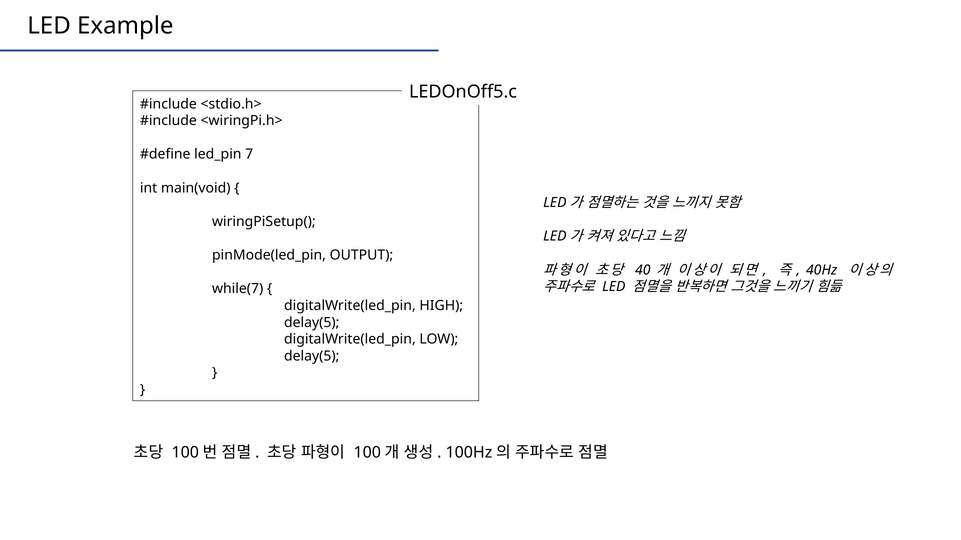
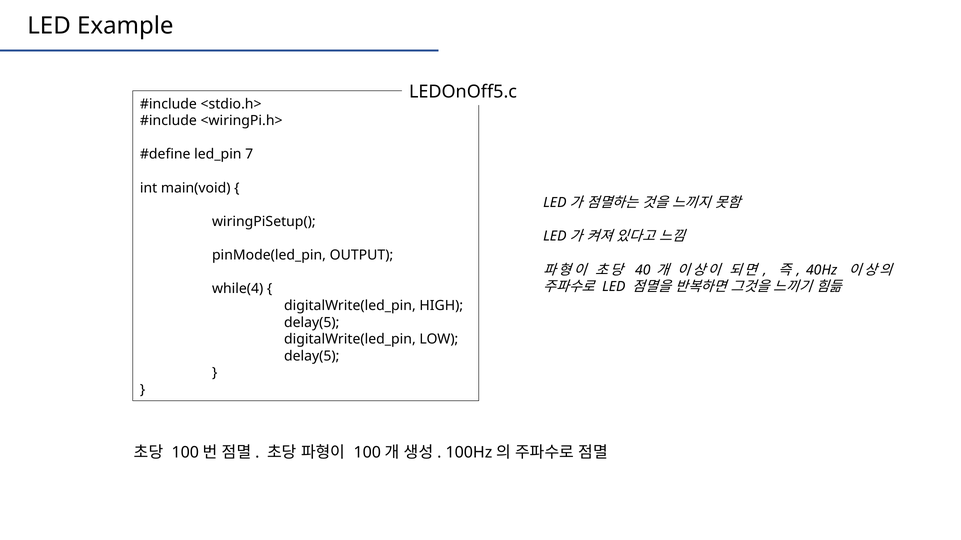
while(7: while(7 -> while(4
